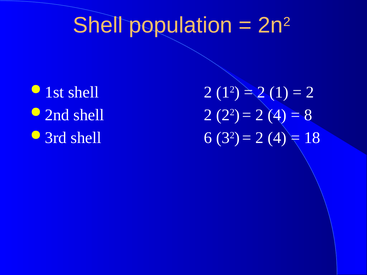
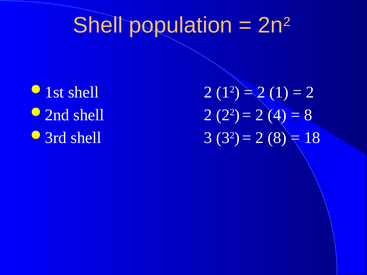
6: 6 -> 3
4 at (277, 138): 4 -> 8
